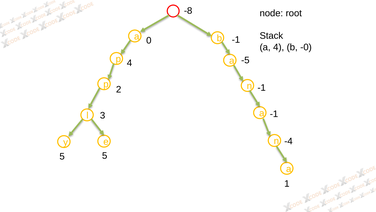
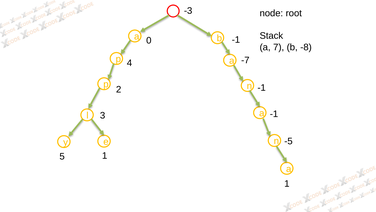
-8: -8 -> -3
a 4: 4 -> 7
-0: -0 -> -8
-5: -5 -> -7
-4: -4 -> -5
5 5: 5 -> 1
